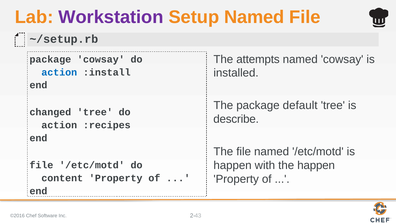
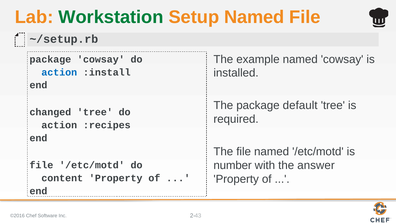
Workstation colour: purple -> green
attempts: attempts -> example
describe: describe -> required
happen at (233, 165): happen -> number
the happen: happen -> answer
